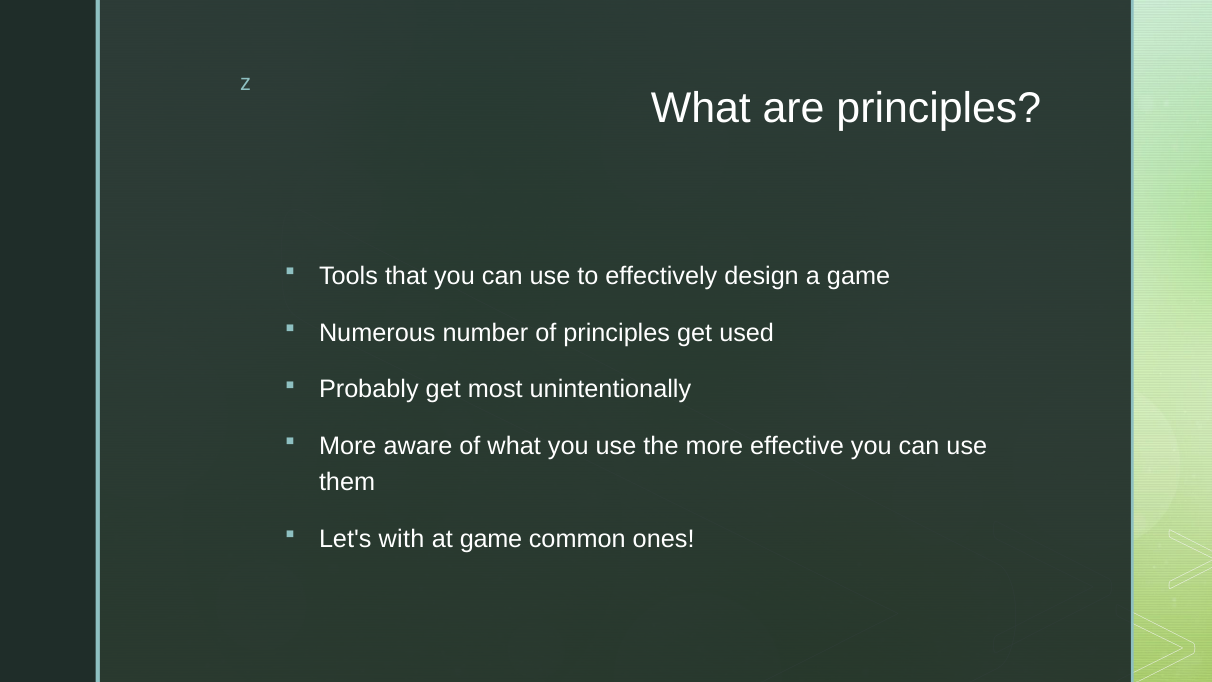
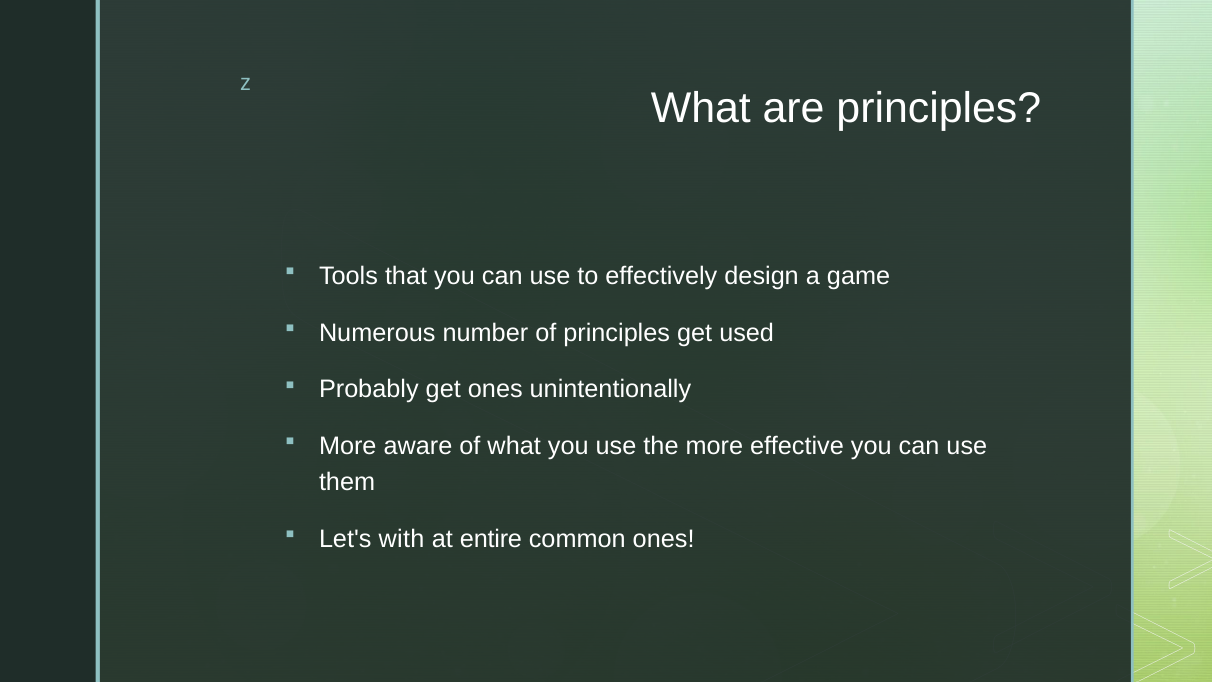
get most: most -> ones
at game: game -> entire
